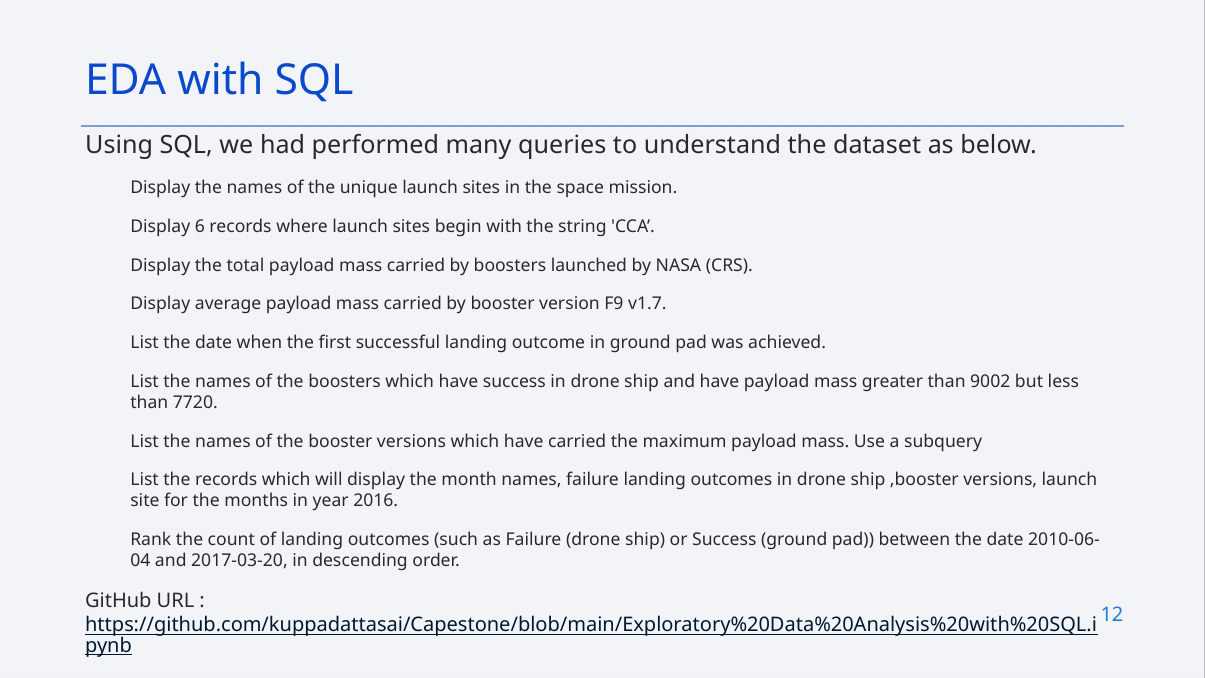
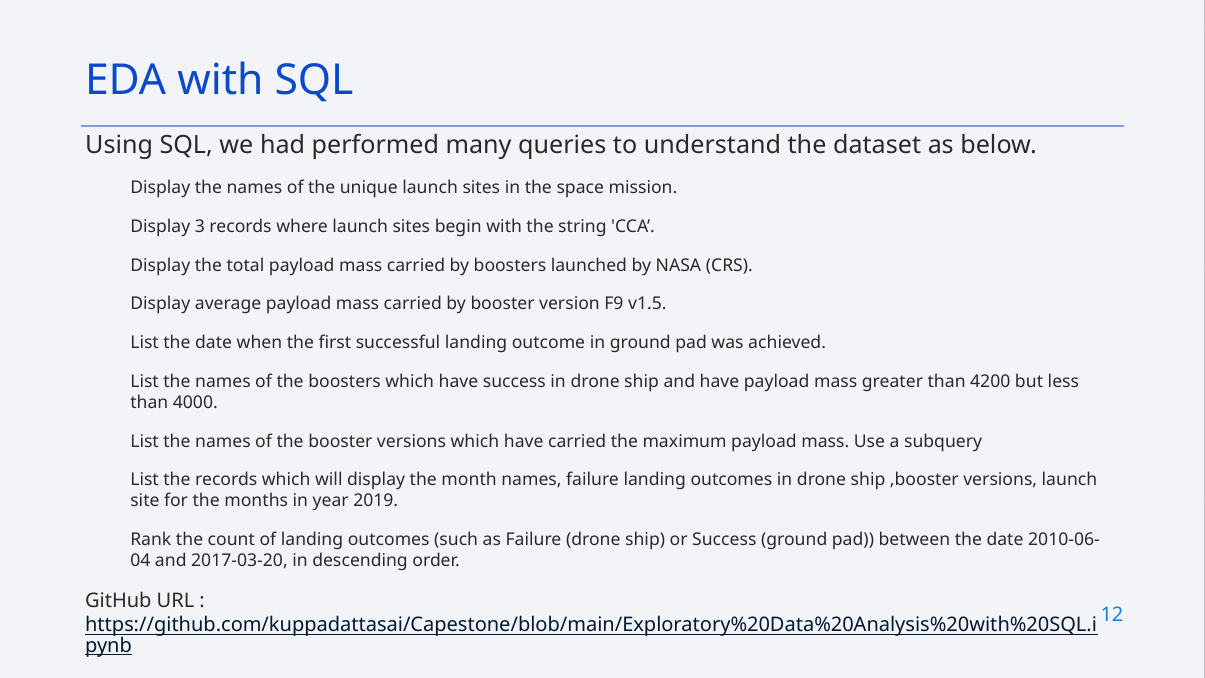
6: 6 -> 3
v1.7: v1.7 -> v1.5
9002: 9002 -> 4200
7720: 7720 -> 4000
2016: 2016 -> 2019
